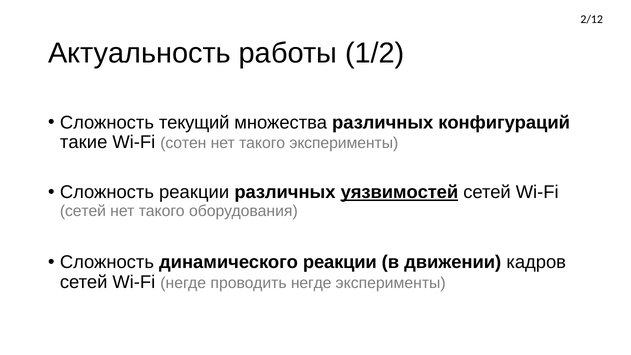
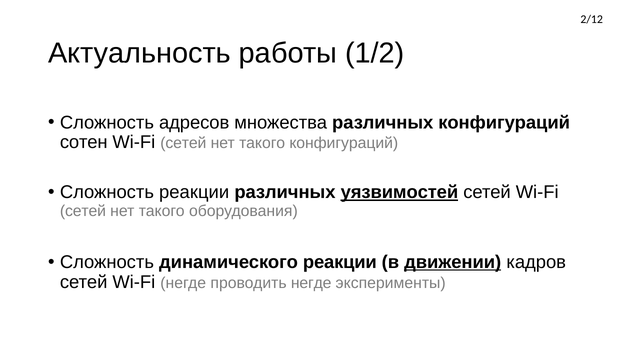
текущий: текущий -> адресов
такие: такие -> сотен
сотен at (183, 143): сотен -> сетей
такого эксперименты: эксперименты -> конфигураций
движении underline: none -> present
